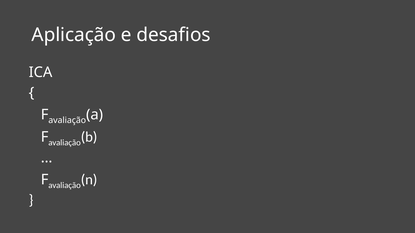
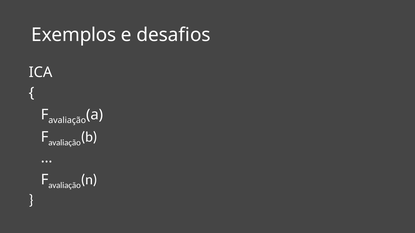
Aplicação: Aplicação -> Exemplos
